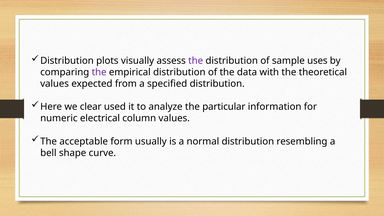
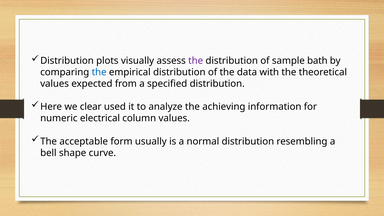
uses: uses -> bath
the at (99, 72) colour: purple -> blue
particular: particular -> achieving
